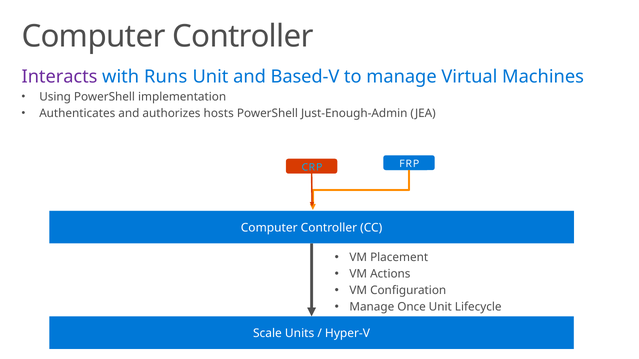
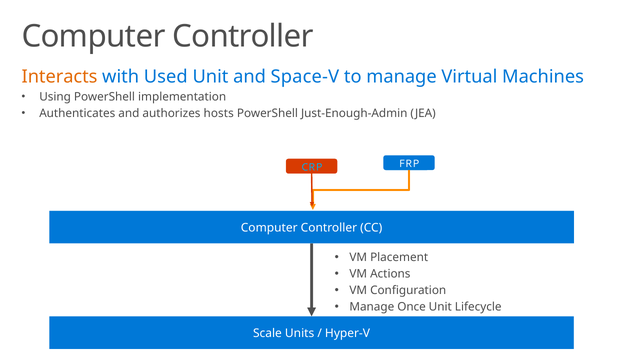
Interacts colour: purple -> orange
Runs: Runs -> Used
Based-V: Based-V -> Space-V
